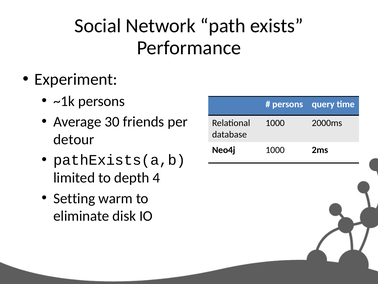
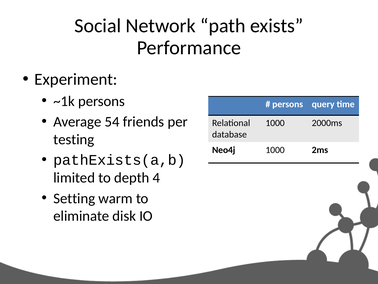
30: 30 -> 54
detour: detour -> testing
